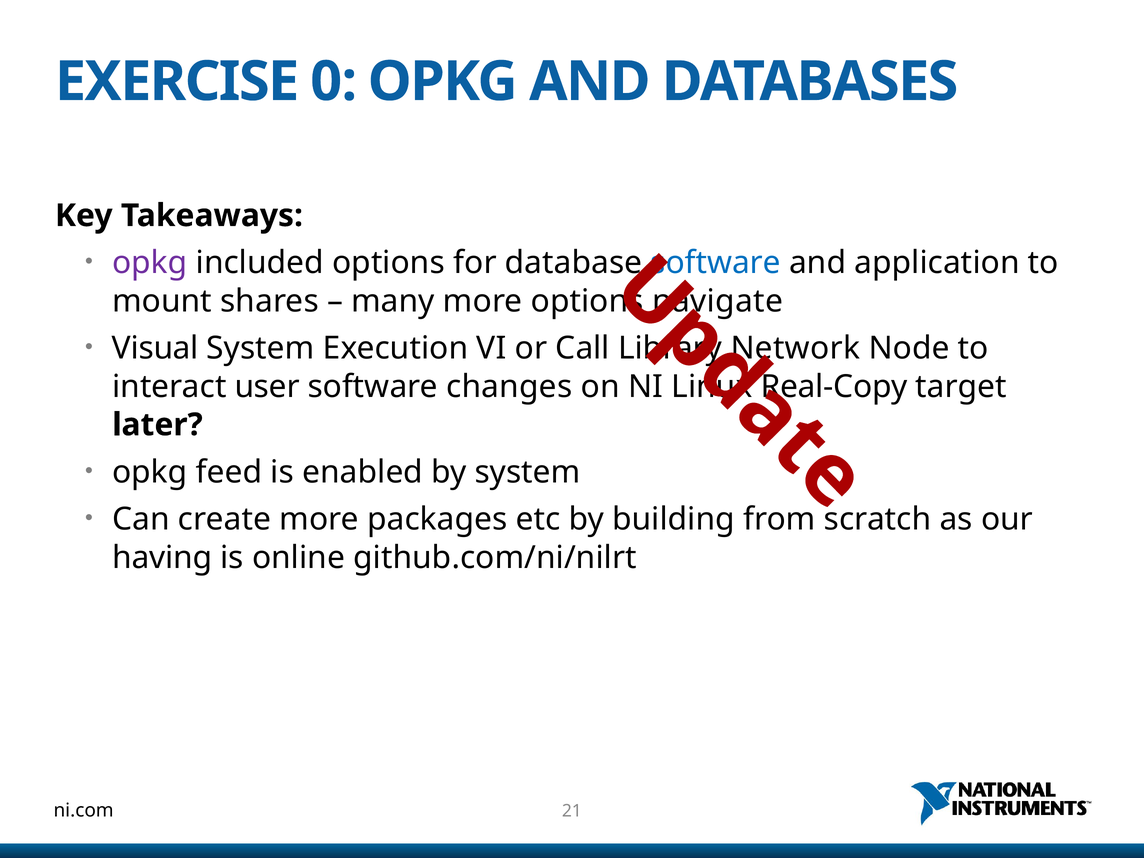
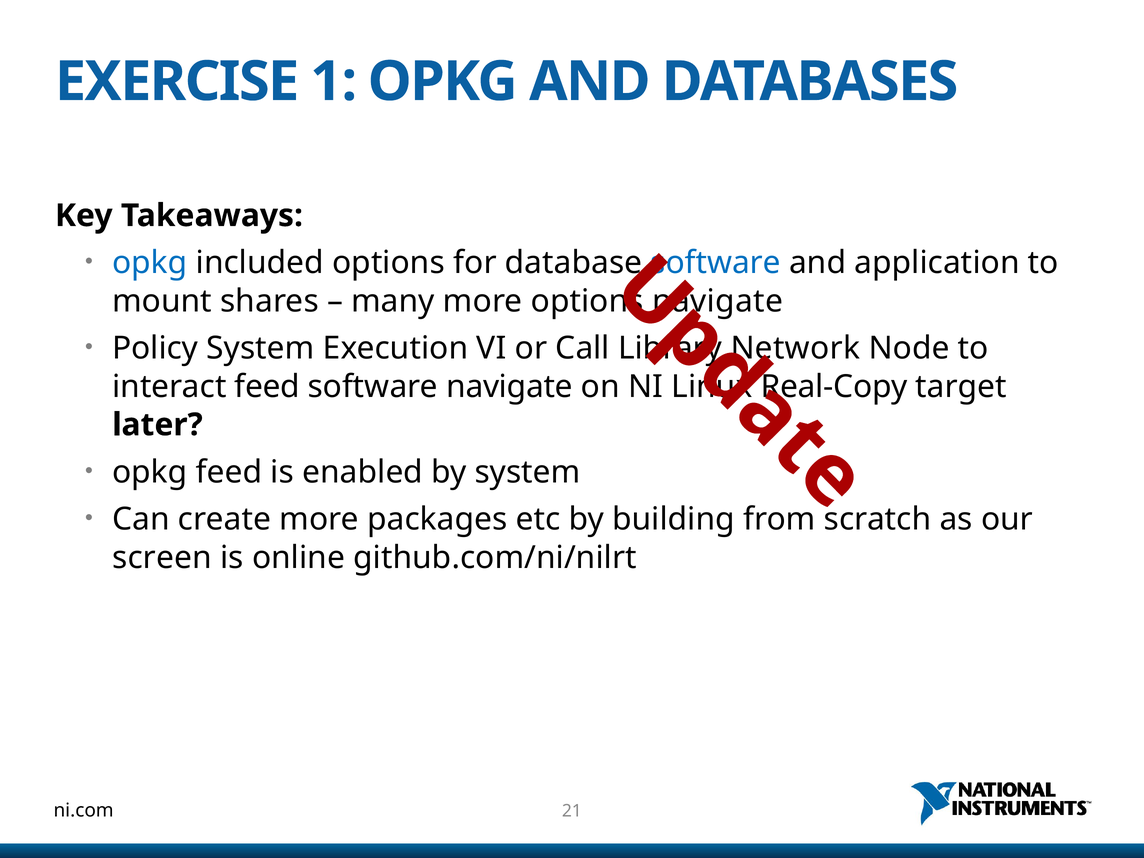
0: 0 -> 1
opkg at (150, 263) colour: purple -> blue
Visual: Visual -> Policy
interact user: user -> feed
software changes: changes -> navigate
having: having -> screen
